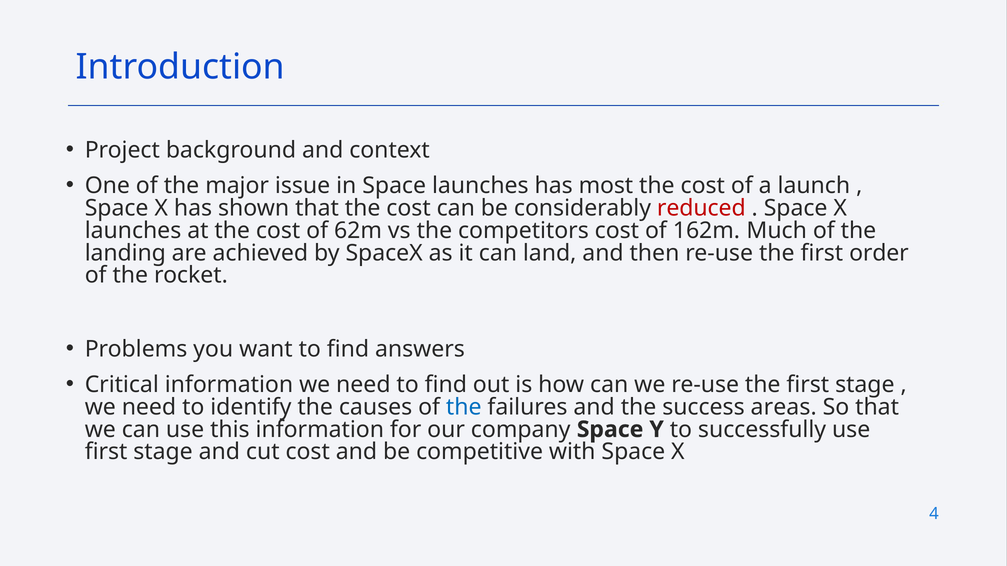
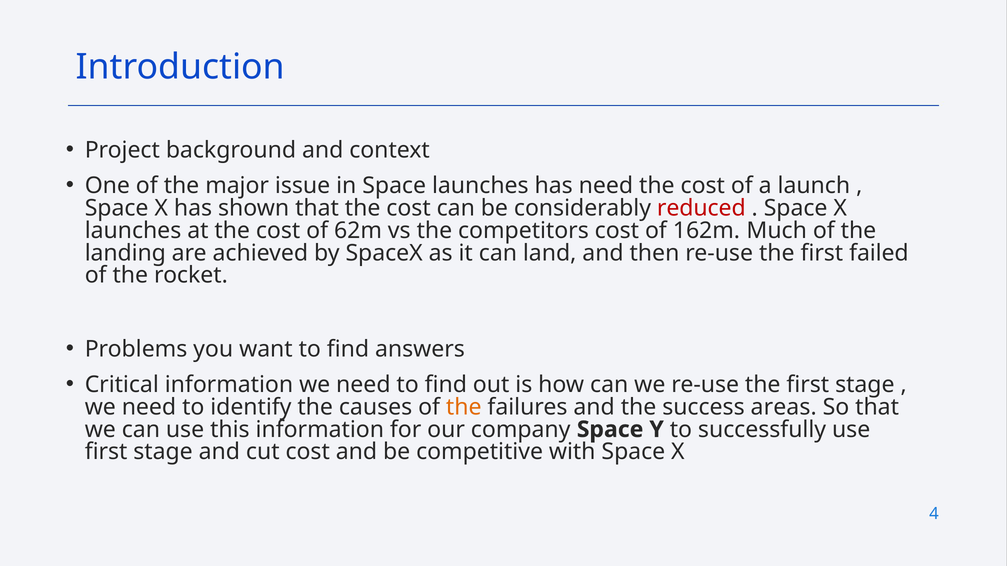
has most: most -> need
order: order -> failed
the at (464, 407) colour: blue -> orange
